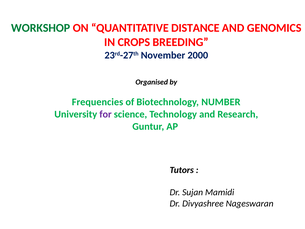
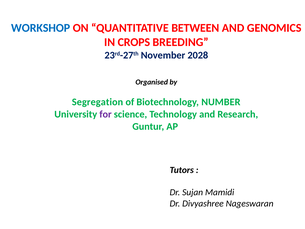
WORKSHOP colour: green -> blue
DISTANCE: DISTANCE -> BETWEEN
2000: 2000 -> 2028
Frequencies: Frequencies -> Segregation
